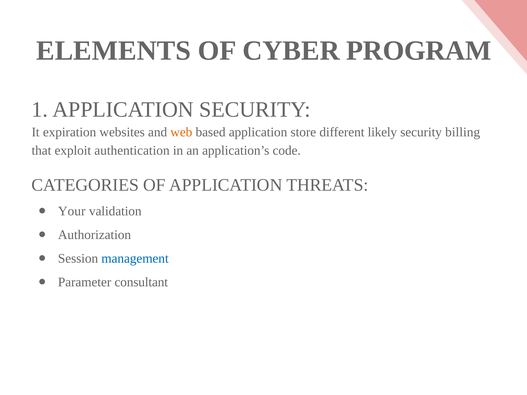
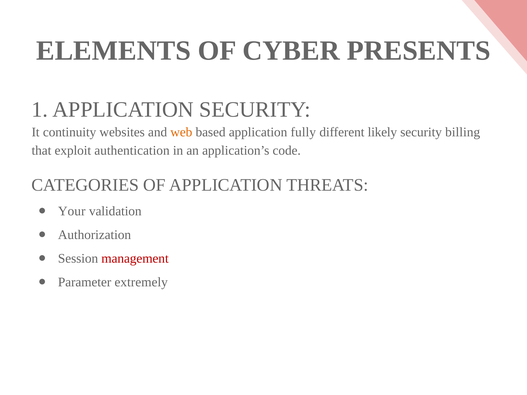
PROGRAM: PROGRAM -> PRESENTS
expiration: expiration -> continuity
store: store -> fully
management colour: blue -> red
consultant: consultant -> extremely
